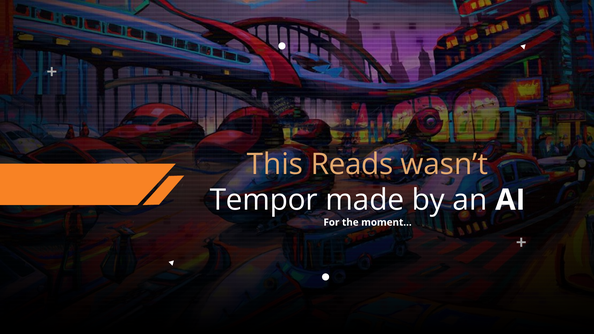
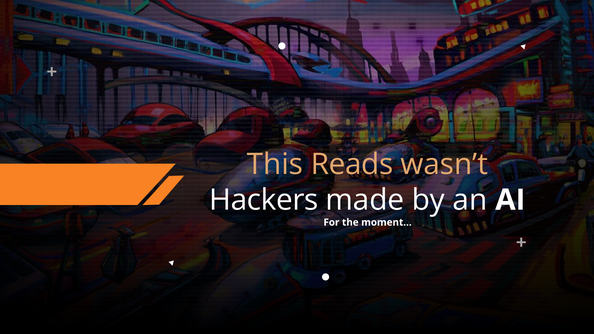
Tempor: Tempor -> Hackers
